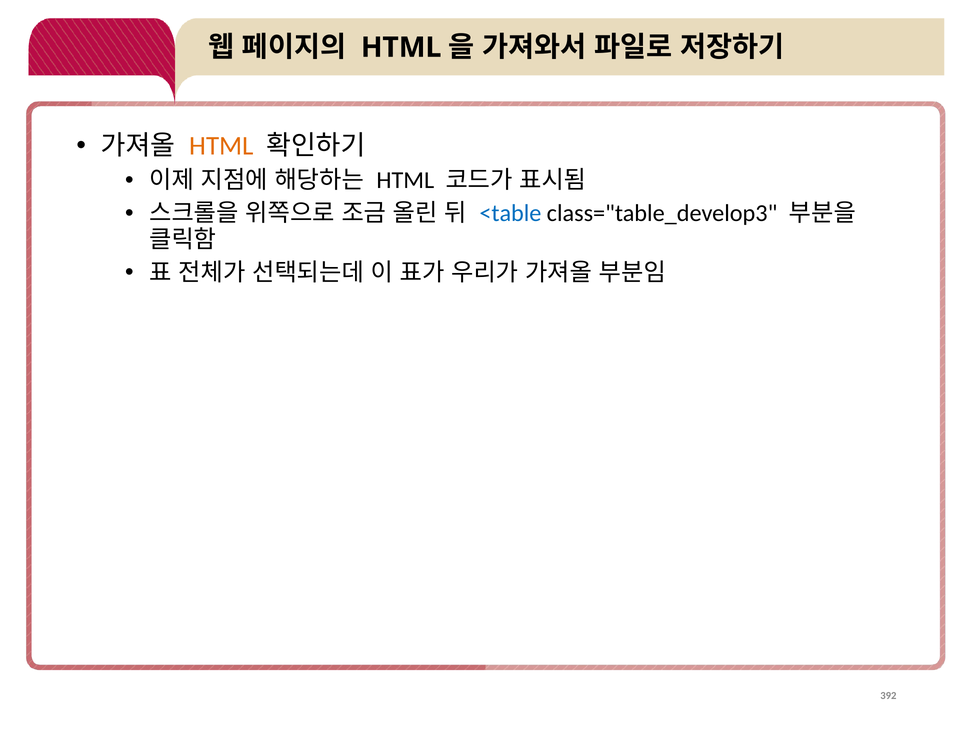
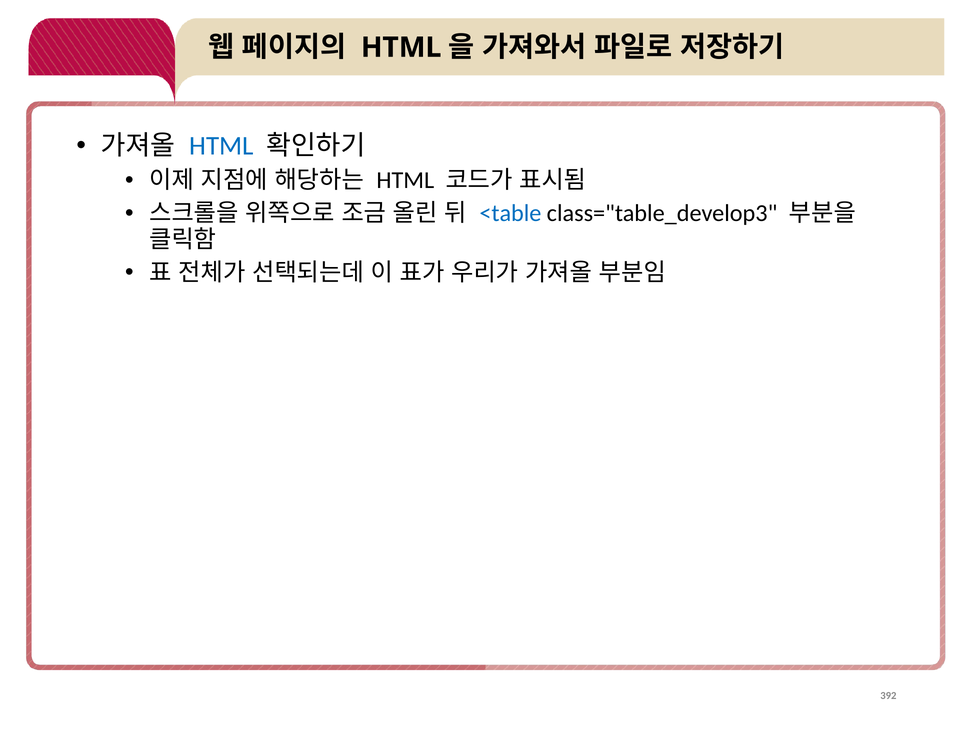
HTML at (221, 146) colour: orange -> blue
